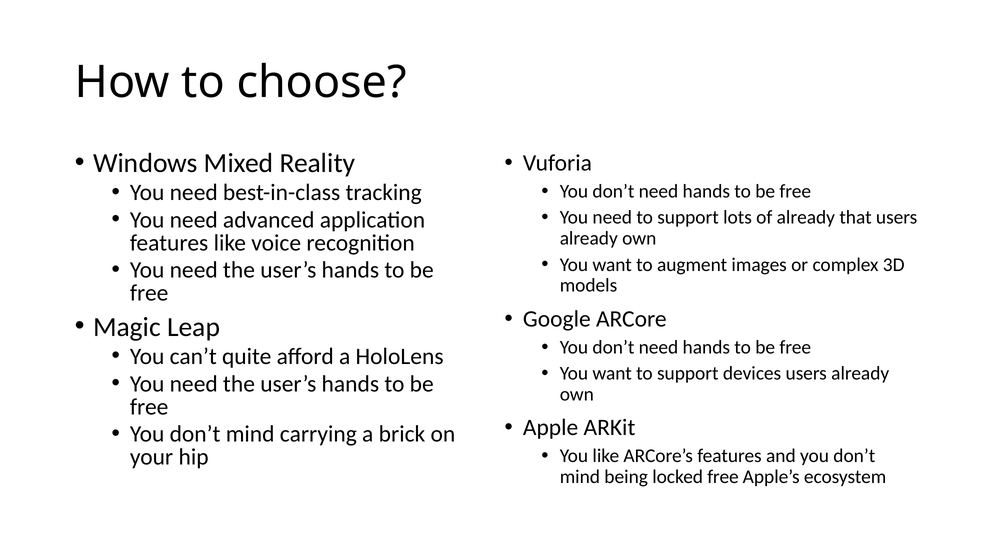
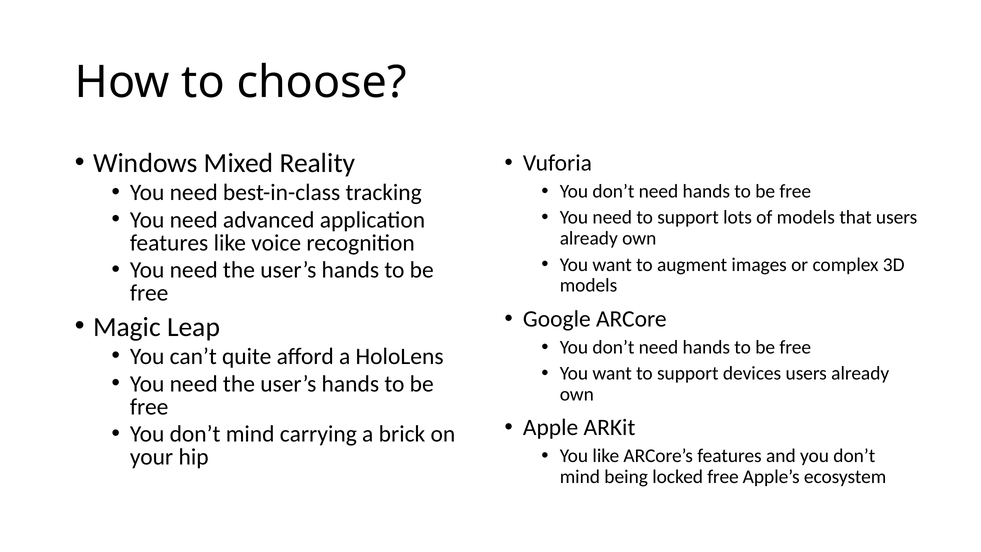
of already: already -> models
